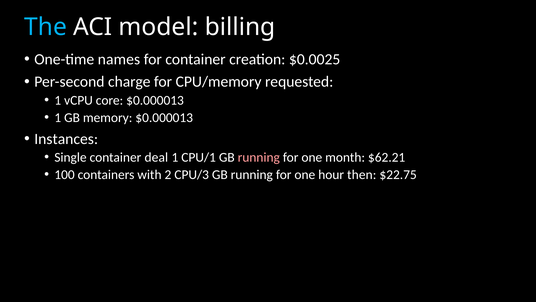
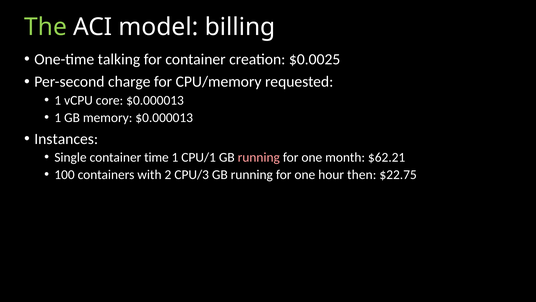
The colour: light blue -> light green
names: names -> talking
deal: deal -> time
